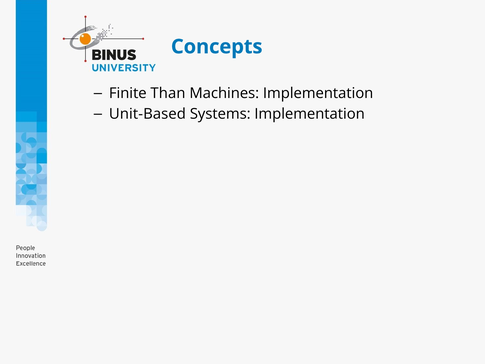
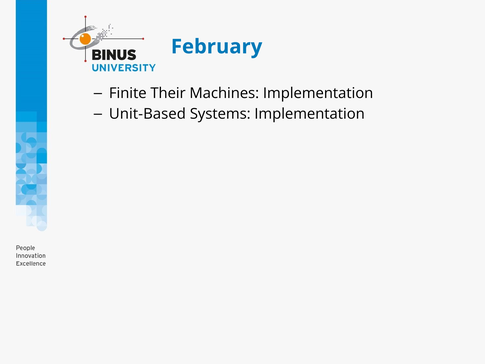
Concepts: Concepts -> February
Than: Than -> Their
